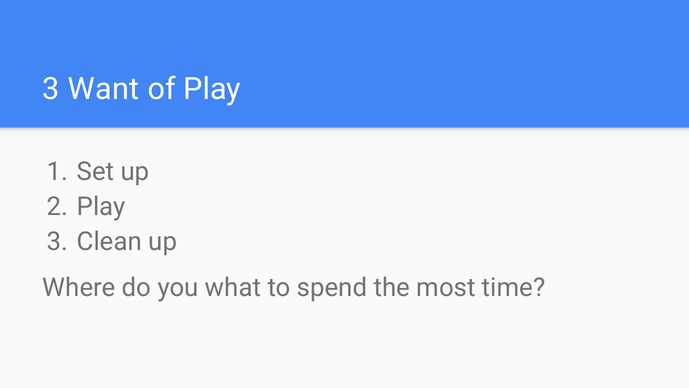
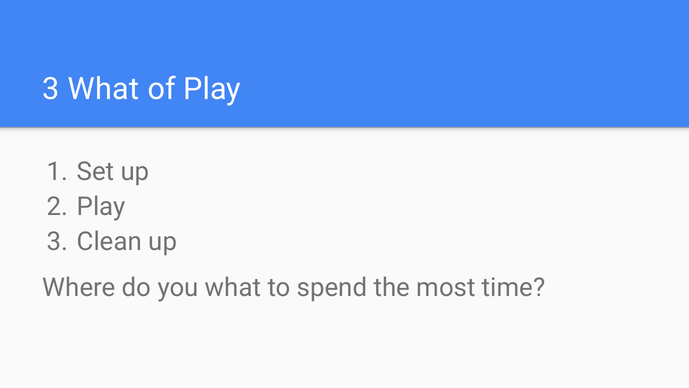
3 Want: Want -> What
